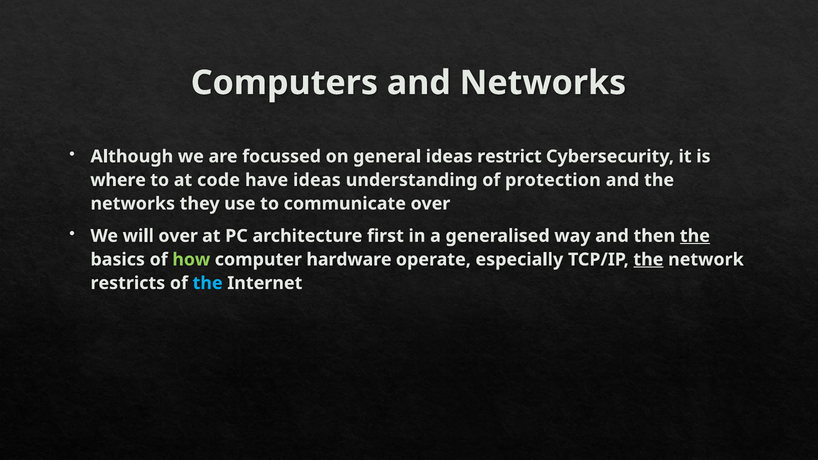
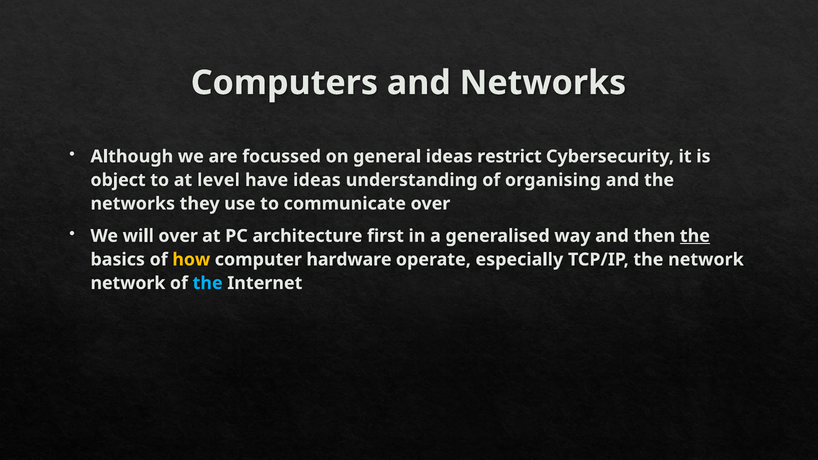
where: where -> object
code: code -> level
protection: protection -> organising
how colour: light green -> yellow
the at (648, 260) underline: present -> none
restricts at (128, 283): restricts -> network
